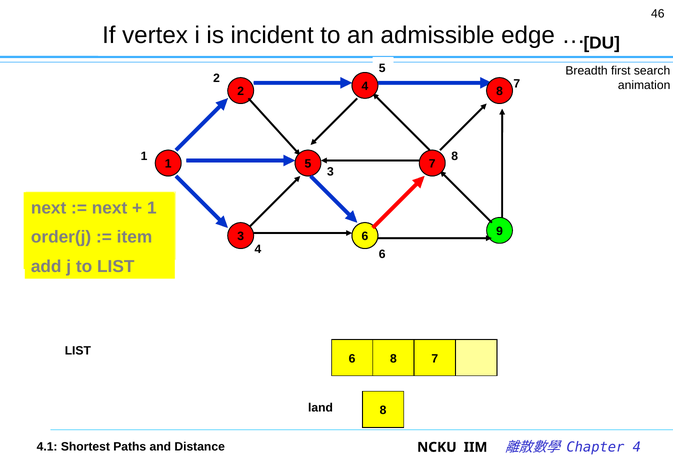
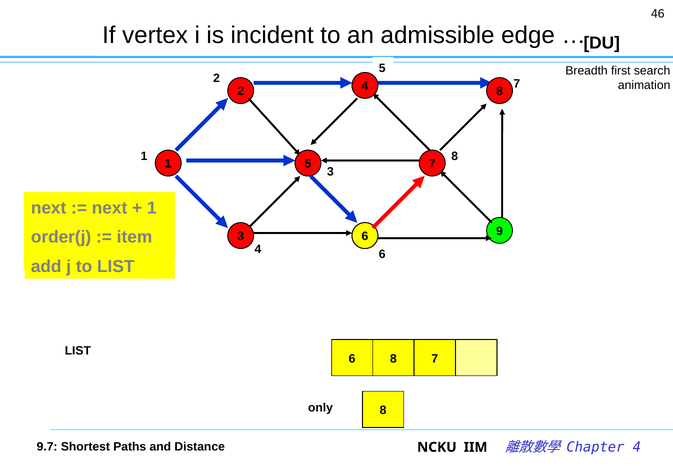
land: land -> only
4.1: 4.1 -> 9.7
